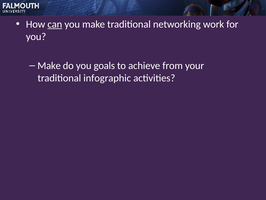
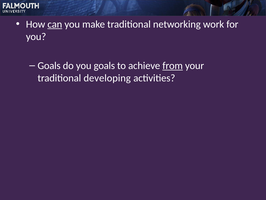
Make at (49, 66): Make -> Goals
from underline: none -> present
infographic: infographic -> developing
